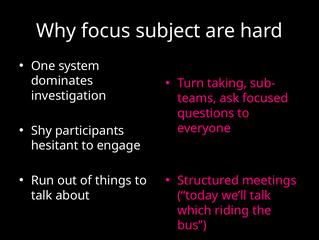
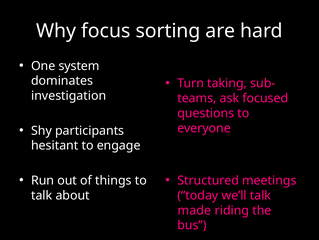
subject: subject -> sorting
which: which -> made
